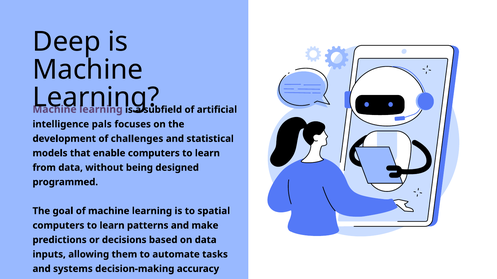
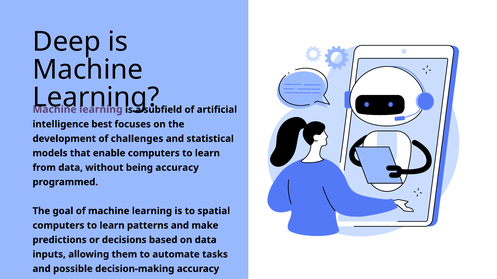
pals: pals -> best
being designed: designed -> accuracy
systems: systems -> possible
